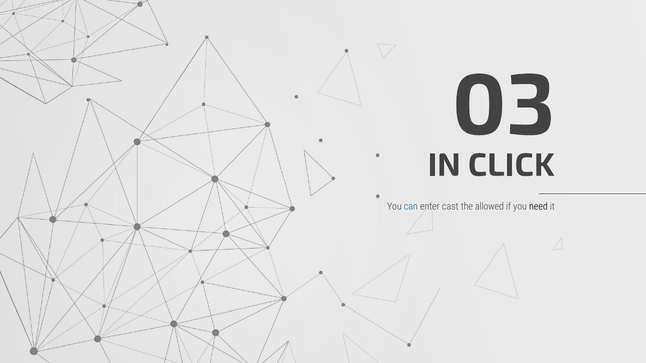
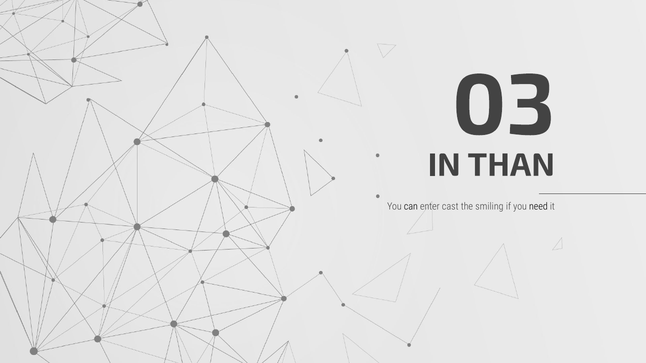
CLICK: CLICK -> THAN
can colour: blue -> black
allowed: allowed -> smiling
